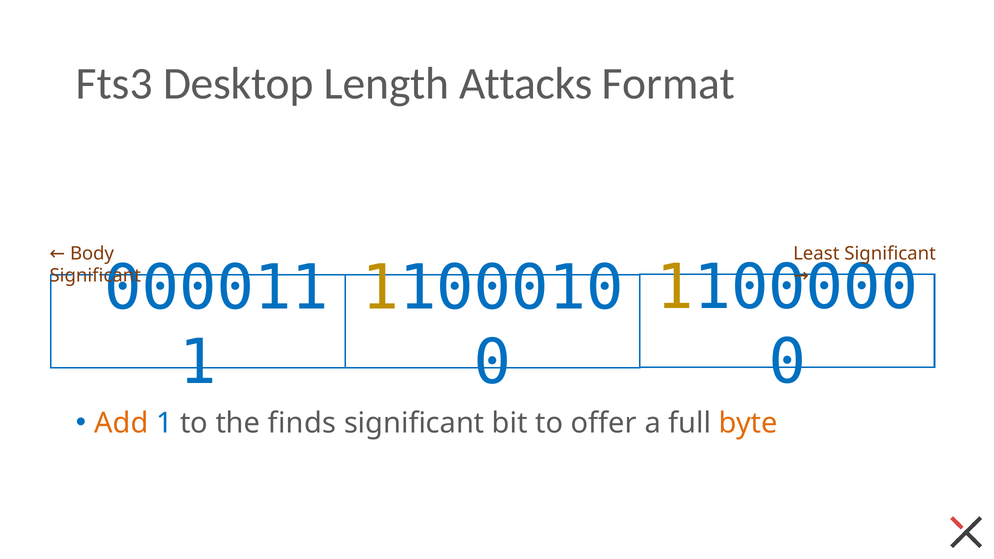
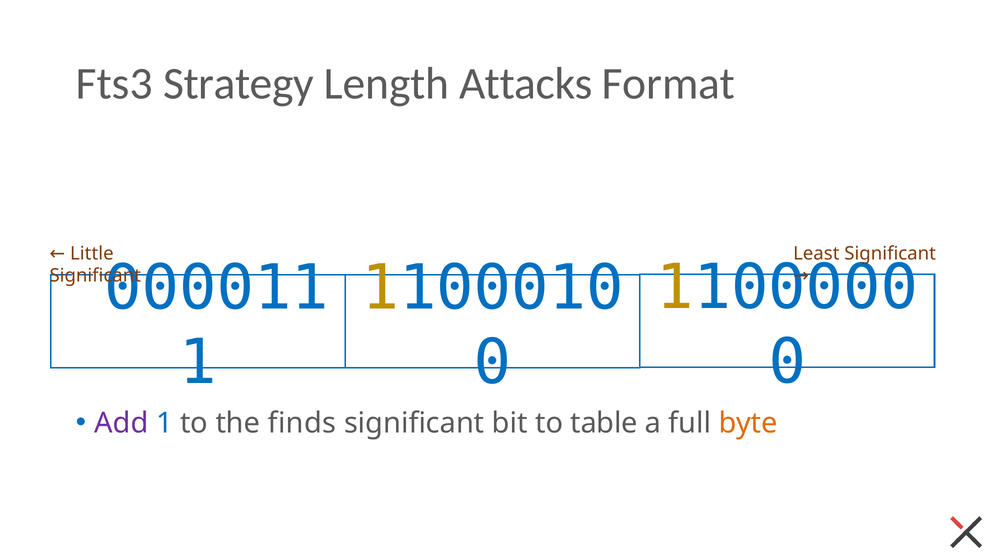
Desktop: Desktop -> Strategy
Body: Body -> Little
Add colour: orange -> purple
offer: offer -> table
